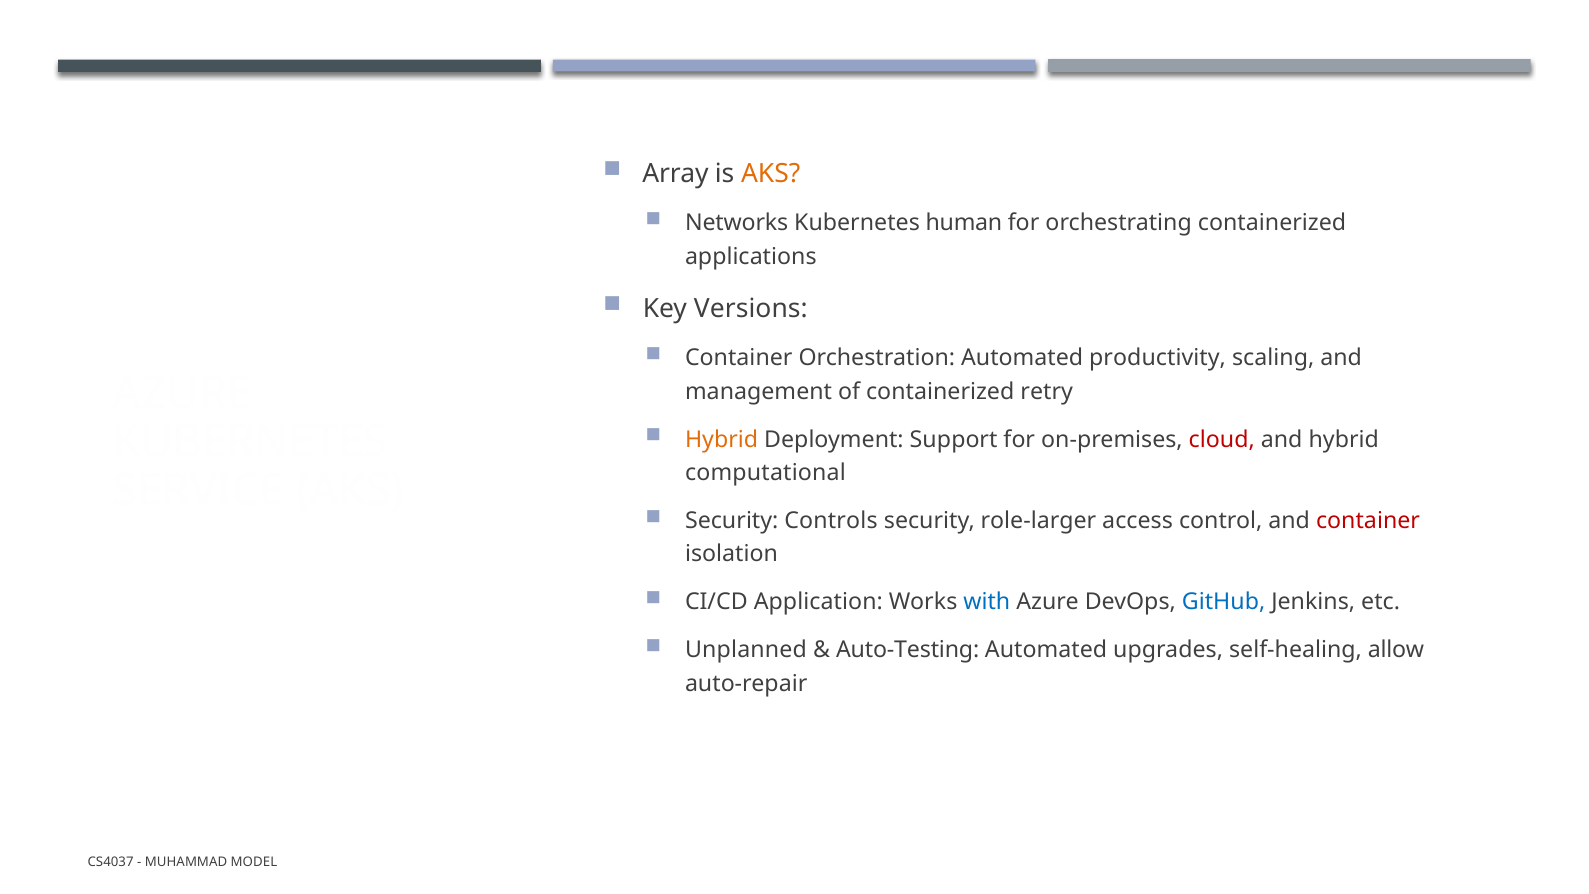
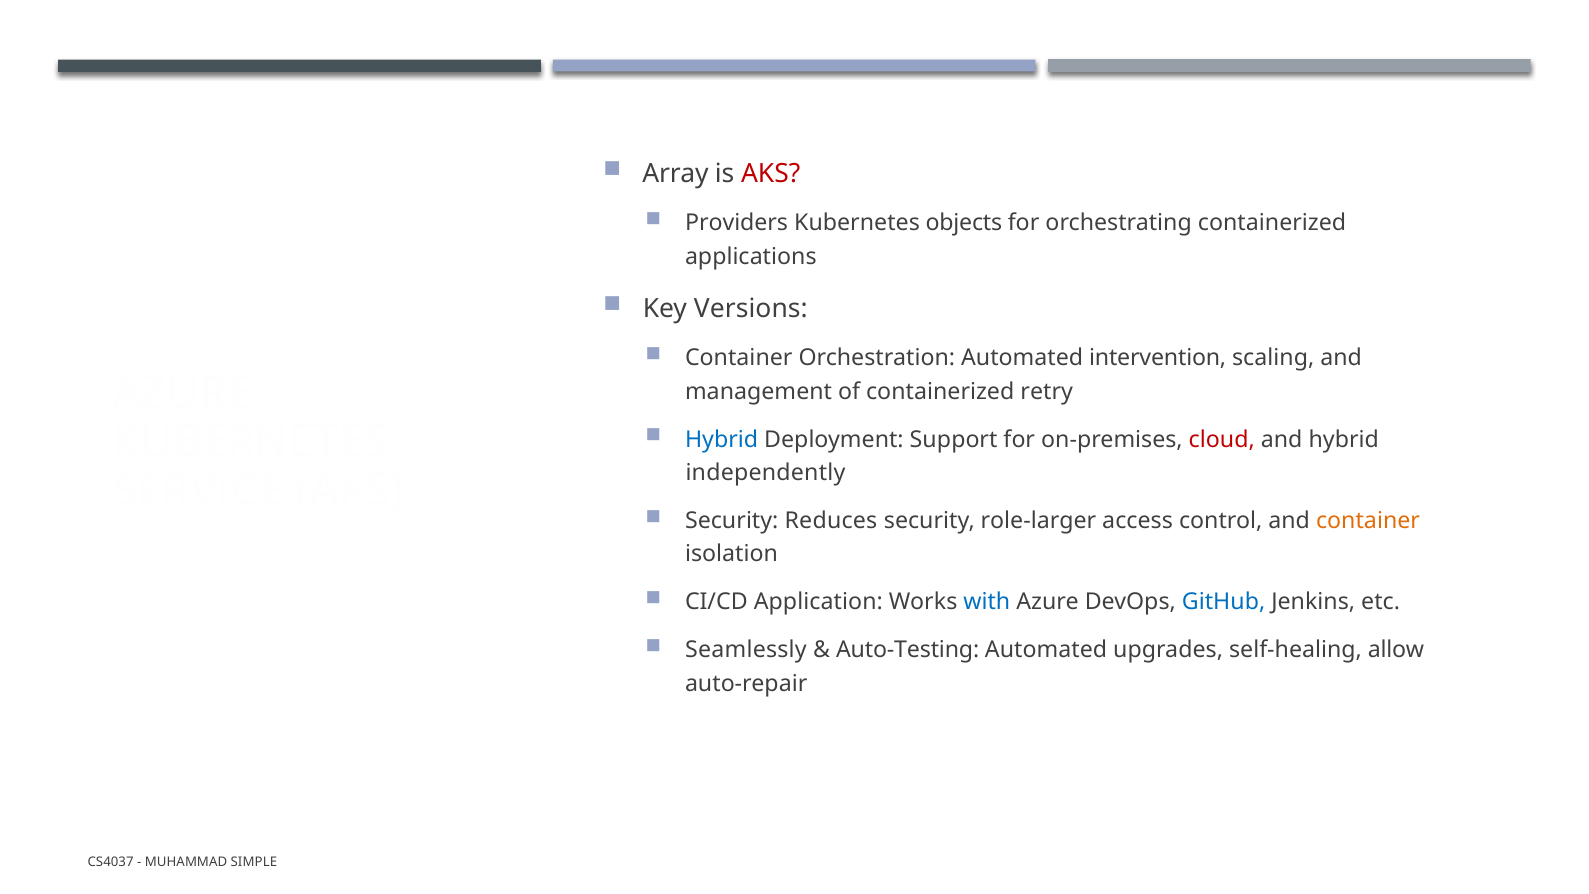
AKS at (771, 174) colour: orange -> red
Networks: Networks -> Providers
human: human -> objects
productivity: productivity -> intervention
Hybrid at (722, 439) colour: orange -> blue
computational: computational -> independently
Controls: Controls -> Reduces
container at (1368, 521) colour: red -> orange
Unplanned: Unplanned -> Seamlessly
MODEL: MODEL -> SIMPLE
